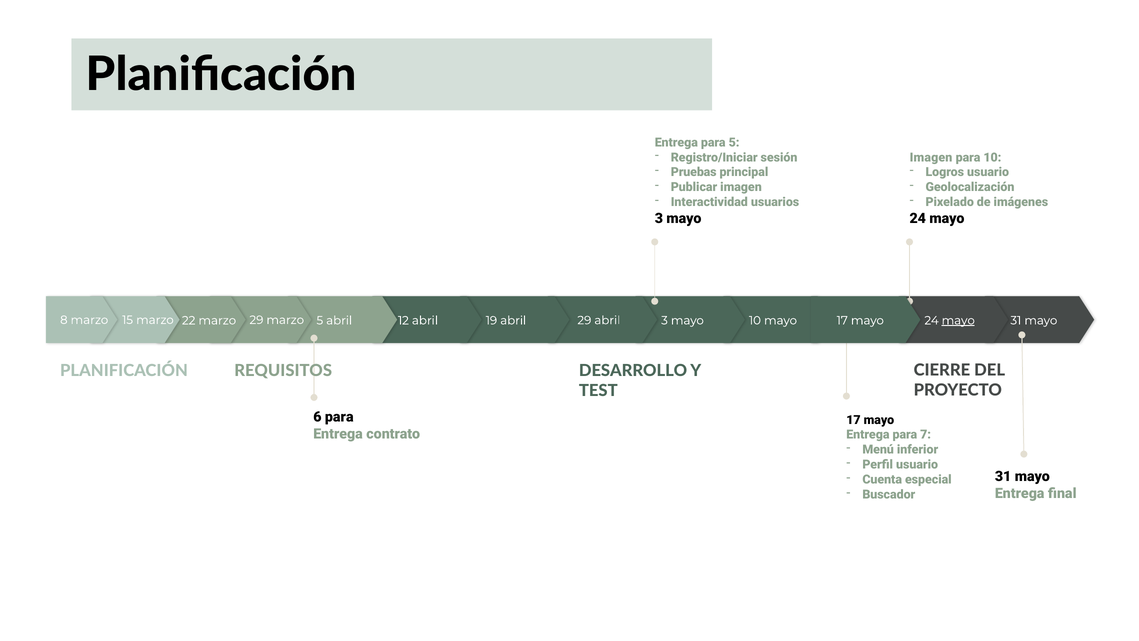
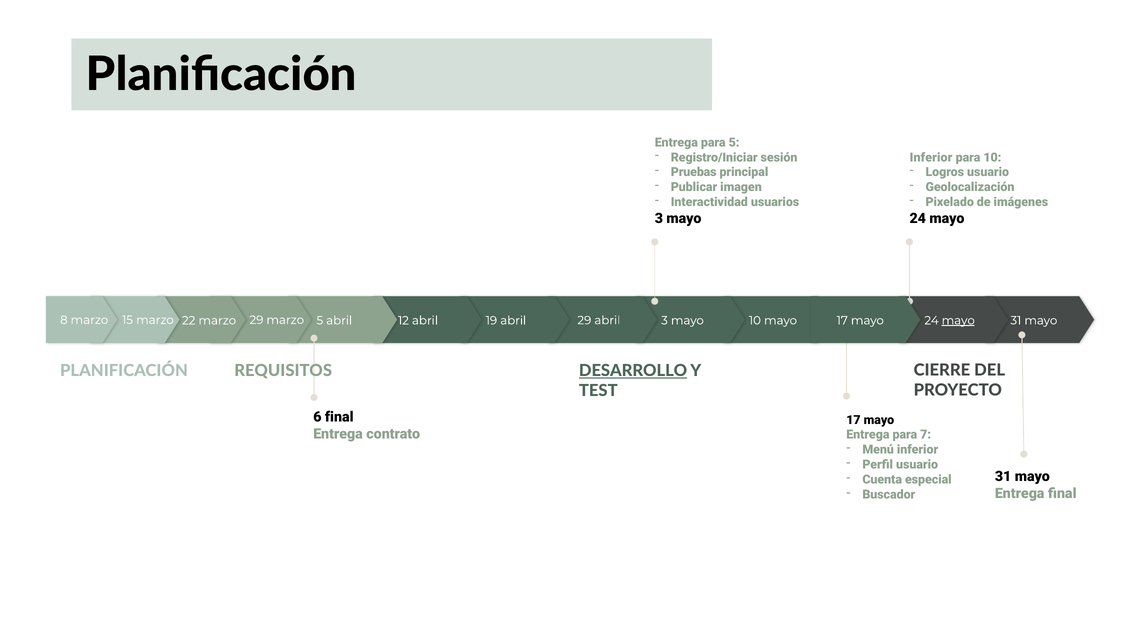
Imagen at (931, 157): Imagen -> Inferior
DESARROLLO underline: none -> present
6 para: para -> final
